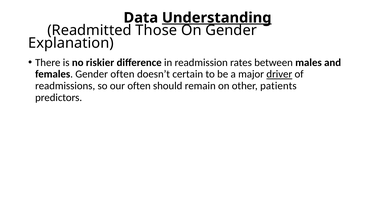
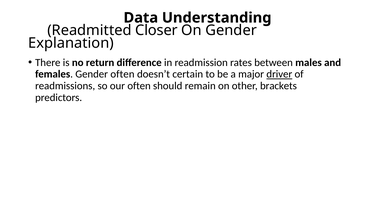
Understanding underline: present -> none
Those: Those -> Closer
riskier: riskier -> return
patients: patients -> brackets
